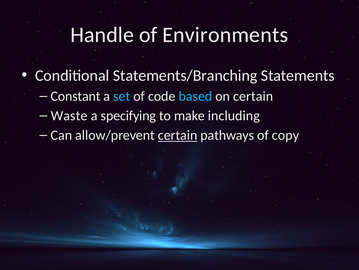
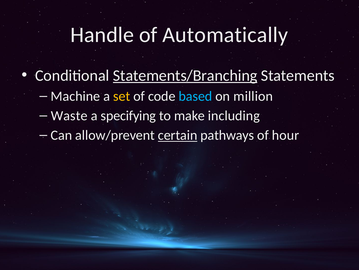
Environments: Environments -> Automatically
Statements/Branching underline: none -> present
Constant: Constant -> Machine
set colour: light blue -> yellow
on certain: certain -> million
copy: copy -> hour
